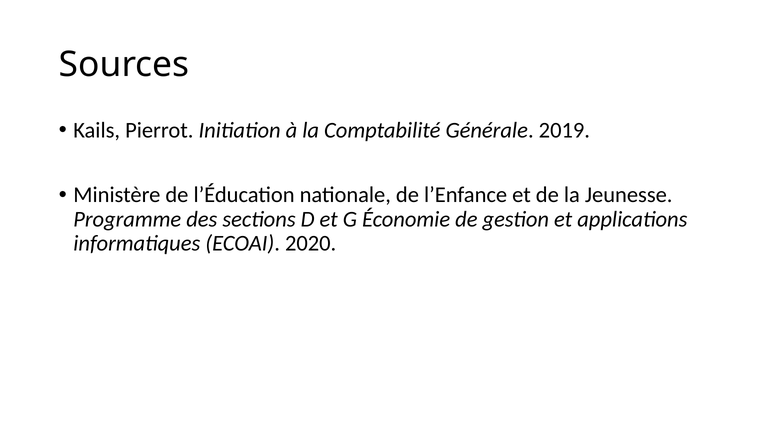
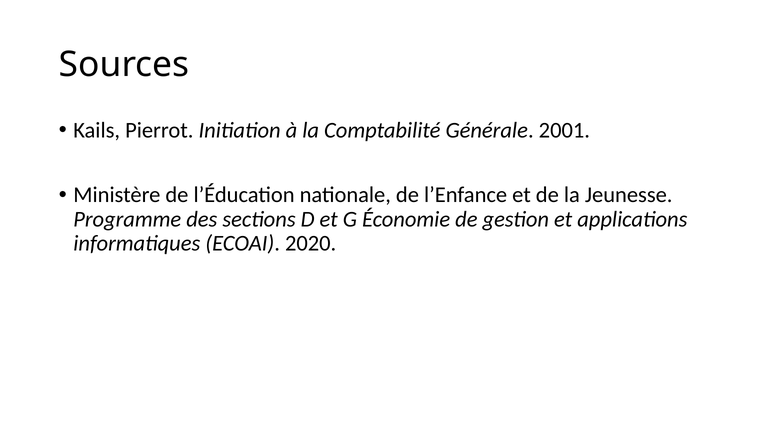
2019: 2019 -> 2001
